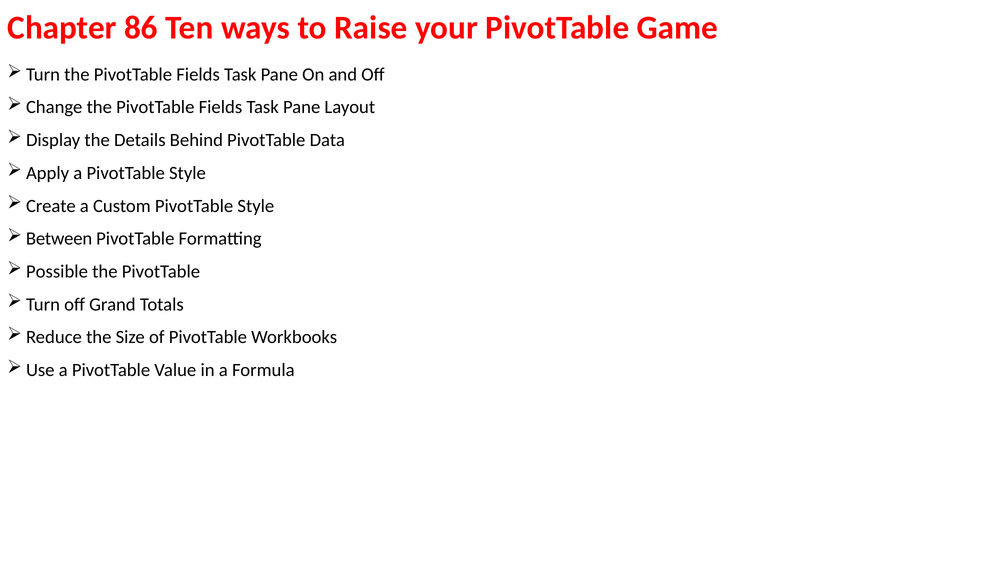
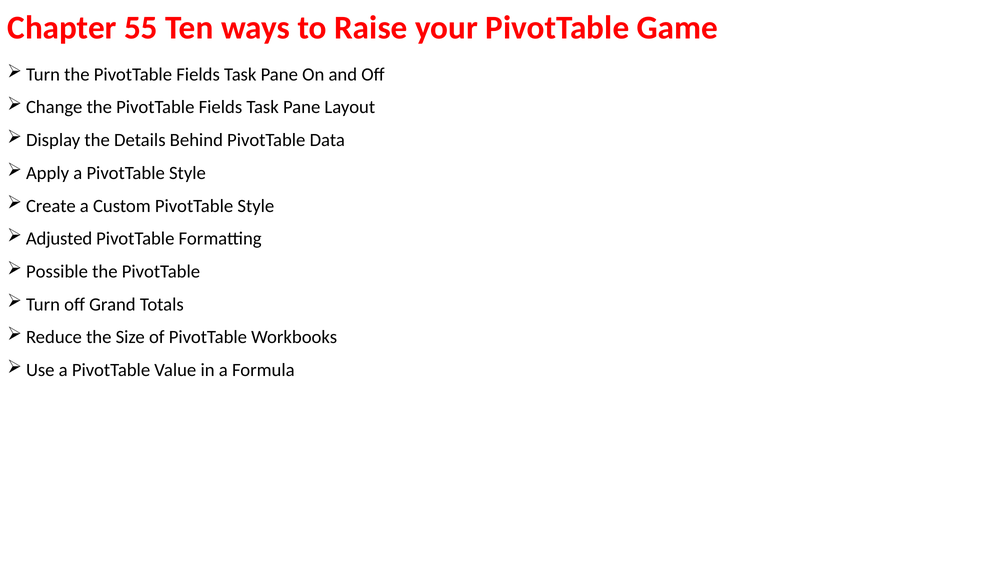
86: 86 -> 55
Between: Between -> Adjusted
